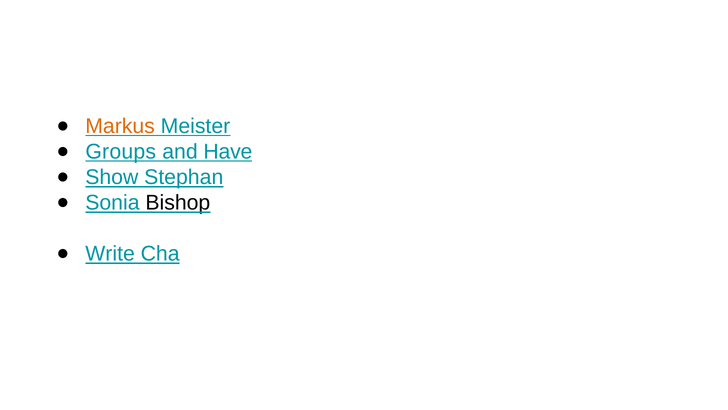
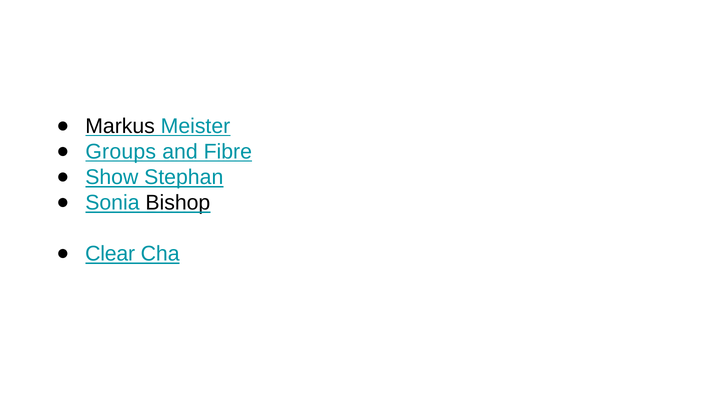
Markus colour: orange -> black
Have: Have -> Fibre
Write: Write -> Clear
